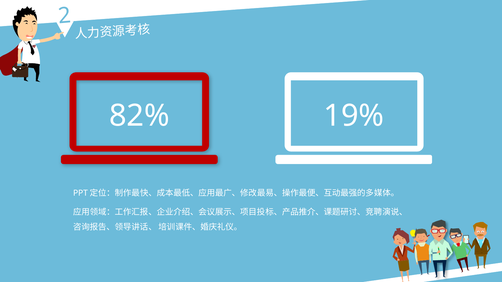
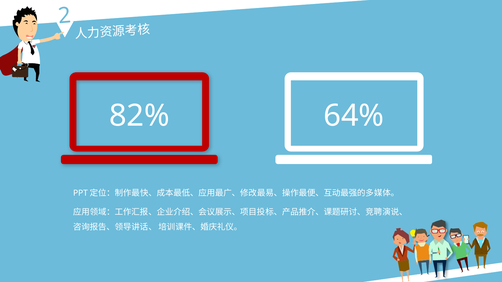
19%: 19% -> 64%
